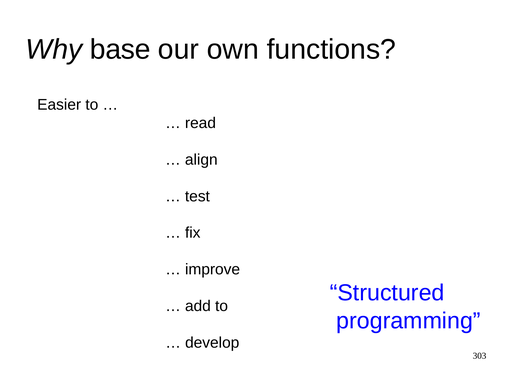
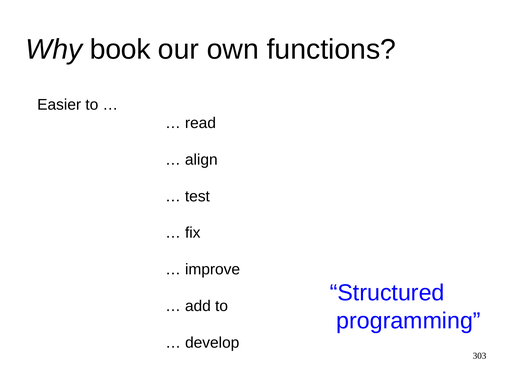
base: base -> book
